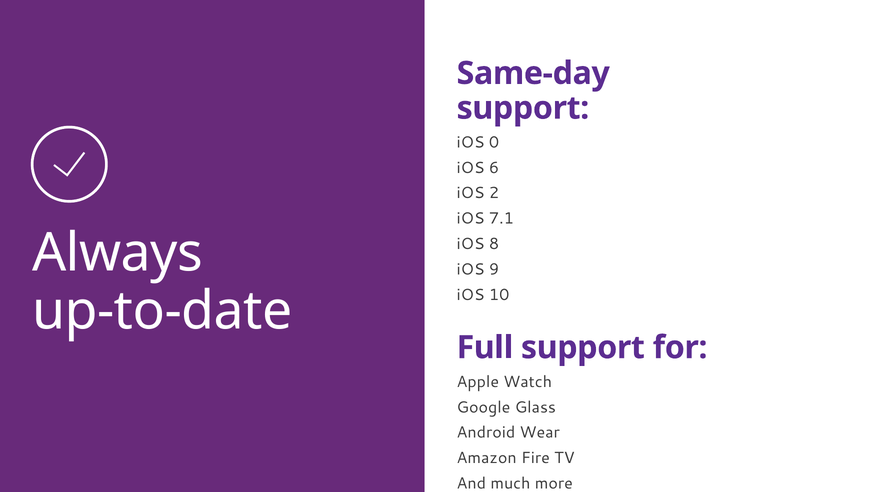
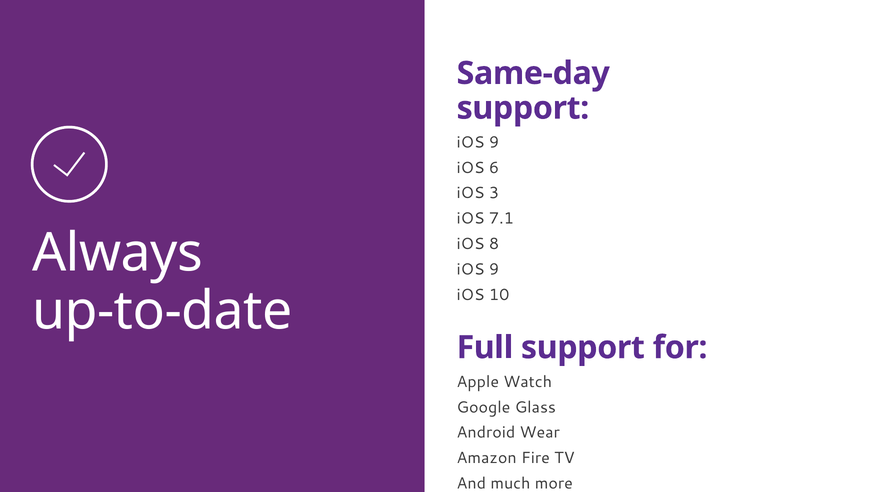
0 at (494, 142): 0 -> 9
2: 2 -> 3
